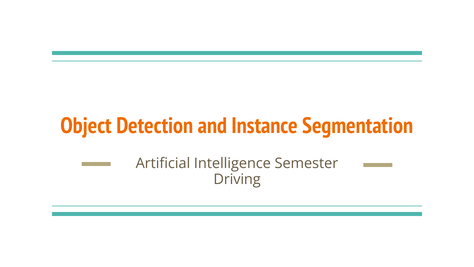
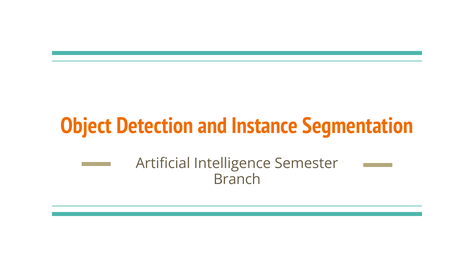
Driving: Driving -> Branch
